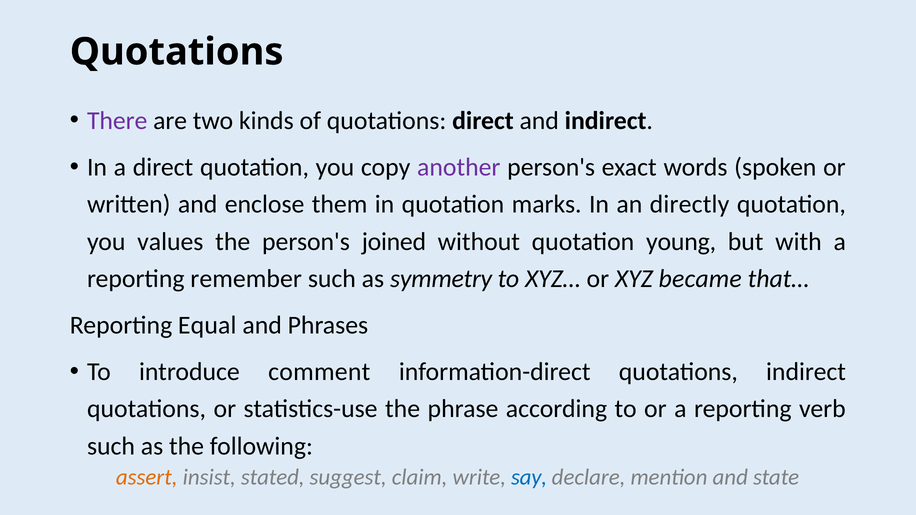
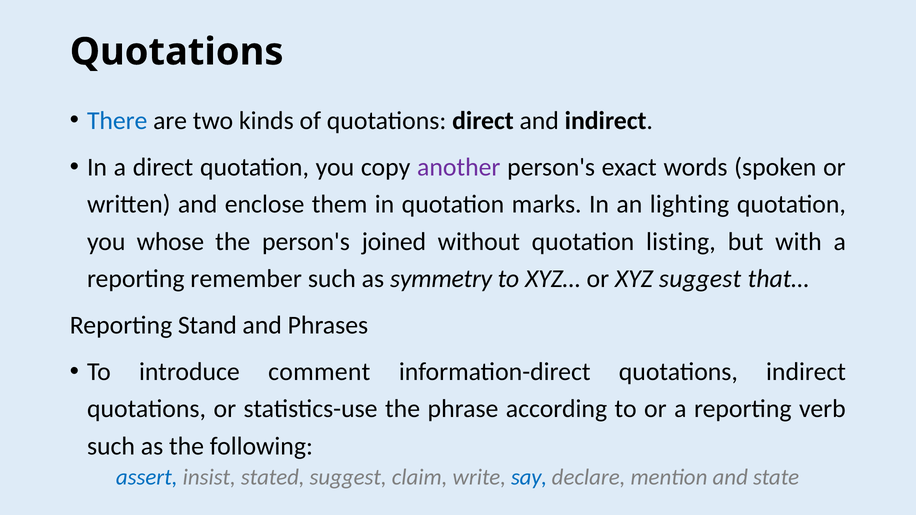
There colour: purple -> blue
directly: directly -> lighting
values: values -> whose
young: young -> listing
XYZ became: became -> suggest
Equal: Equal -> Stand
assert colour: orange -> blue
